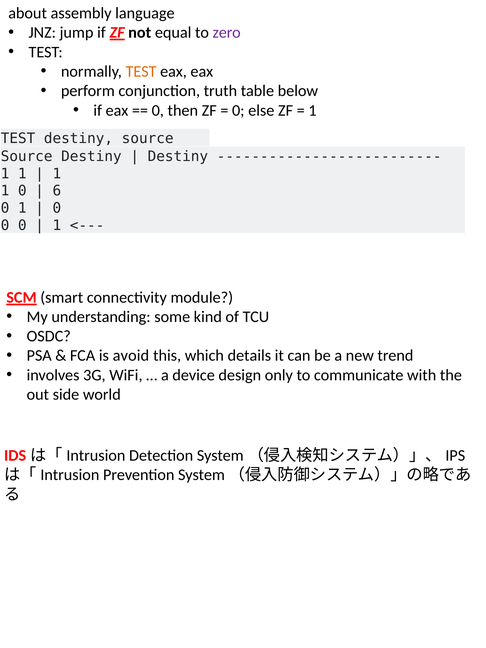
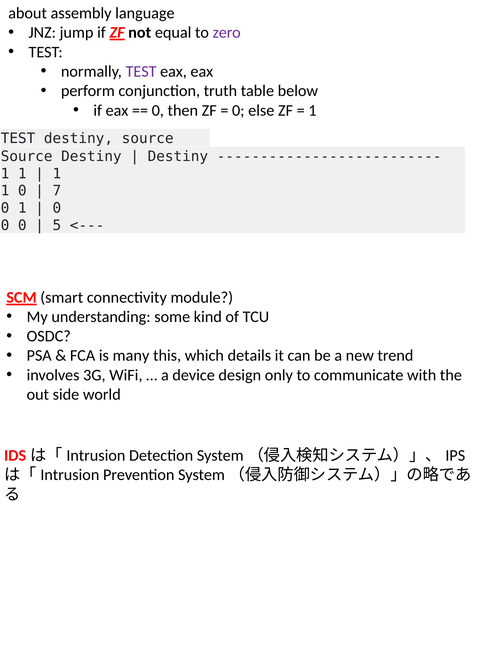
TEST at (141, 71) colour: orange -> purple
6: 6 -> 7
1 at (57, 225): 1 -> 5
avoid: avoid -> many
